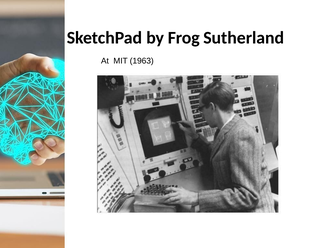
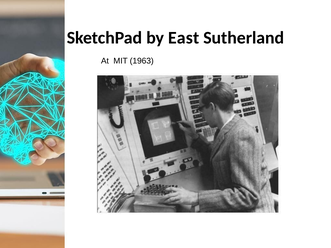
Frog: Frog -> East
